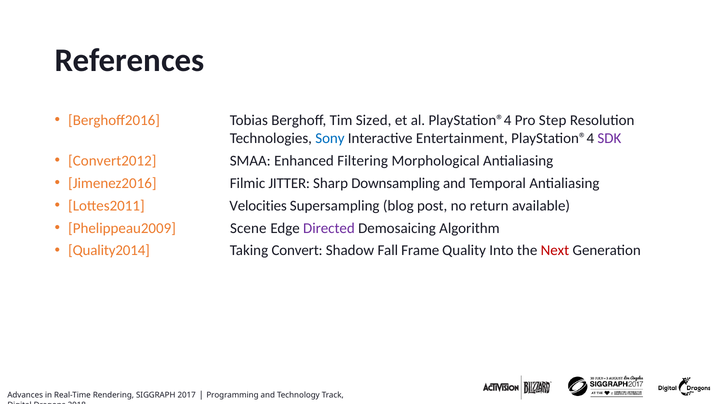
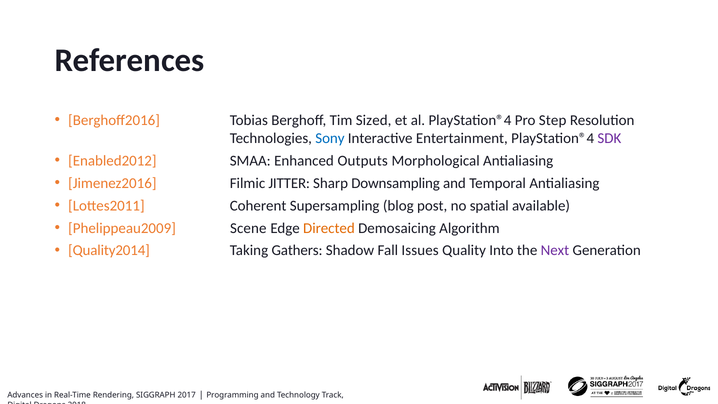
Convert2012: Convert2012 -> Enabled2012
Filtering: Filtering -> Outputs
Velocities: Velocities -> Coherent
return: return -> spatial
Directed colour: purple -> orange
Convert: Convert -> Gathers
Frame: Frame -> Issues
Next colour: red -> purple
